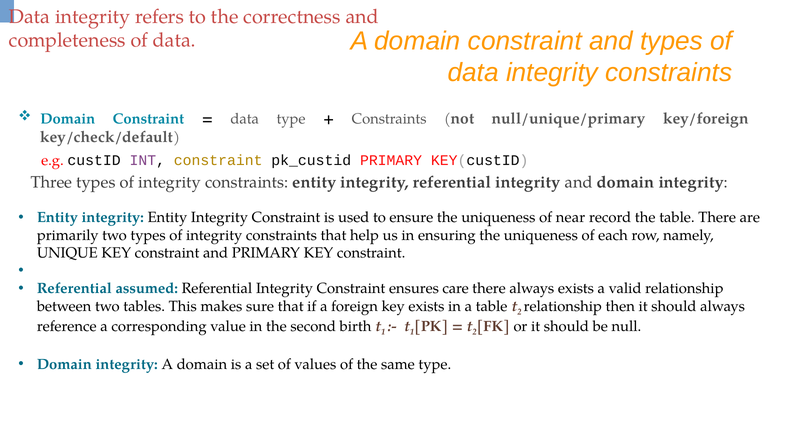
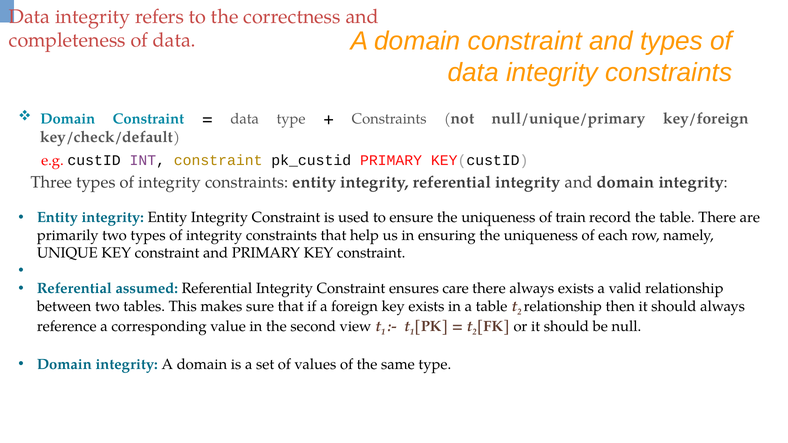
near: near -> train
birth: birth -> view
